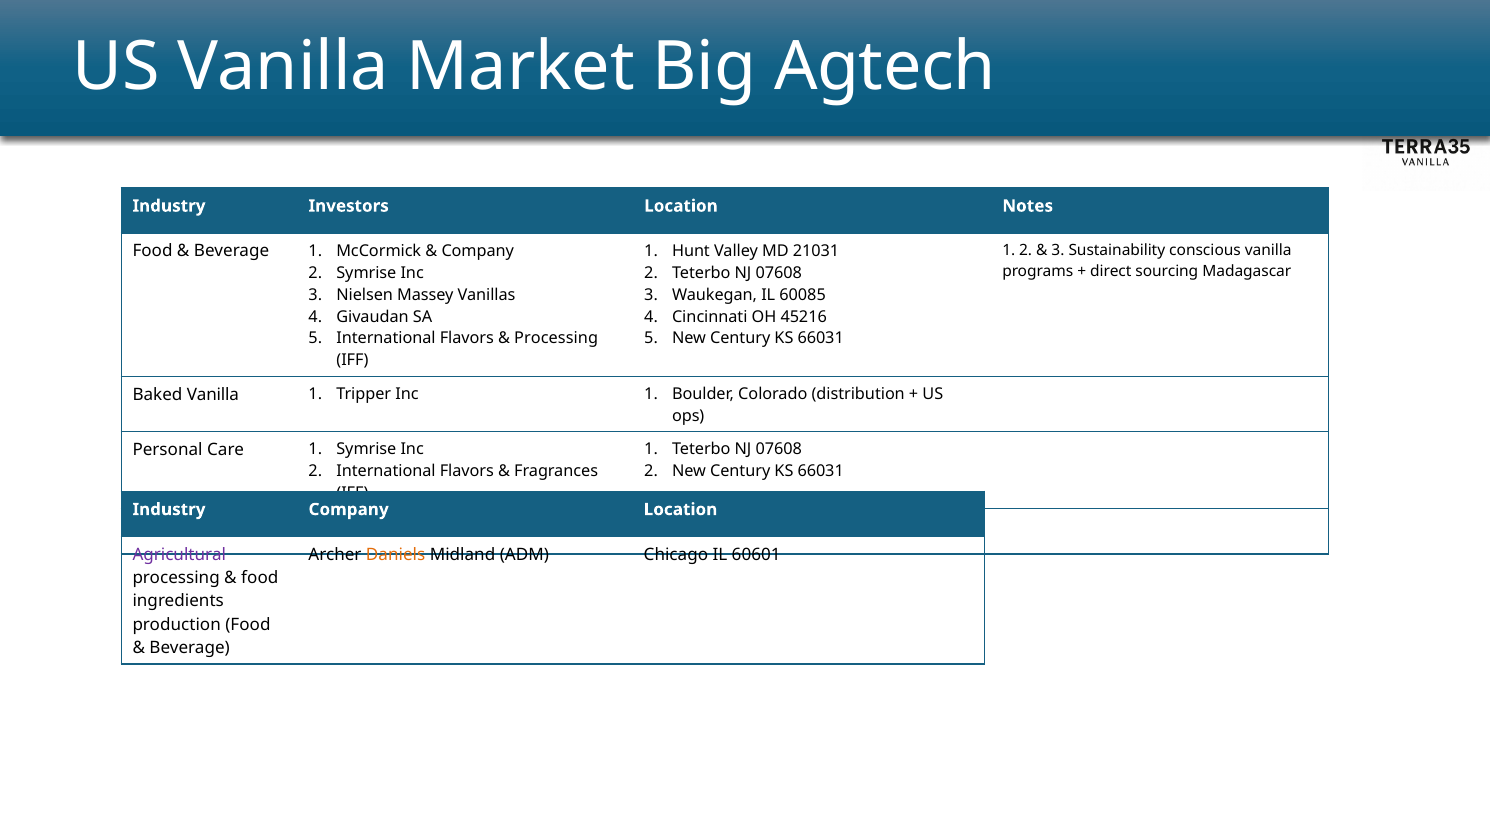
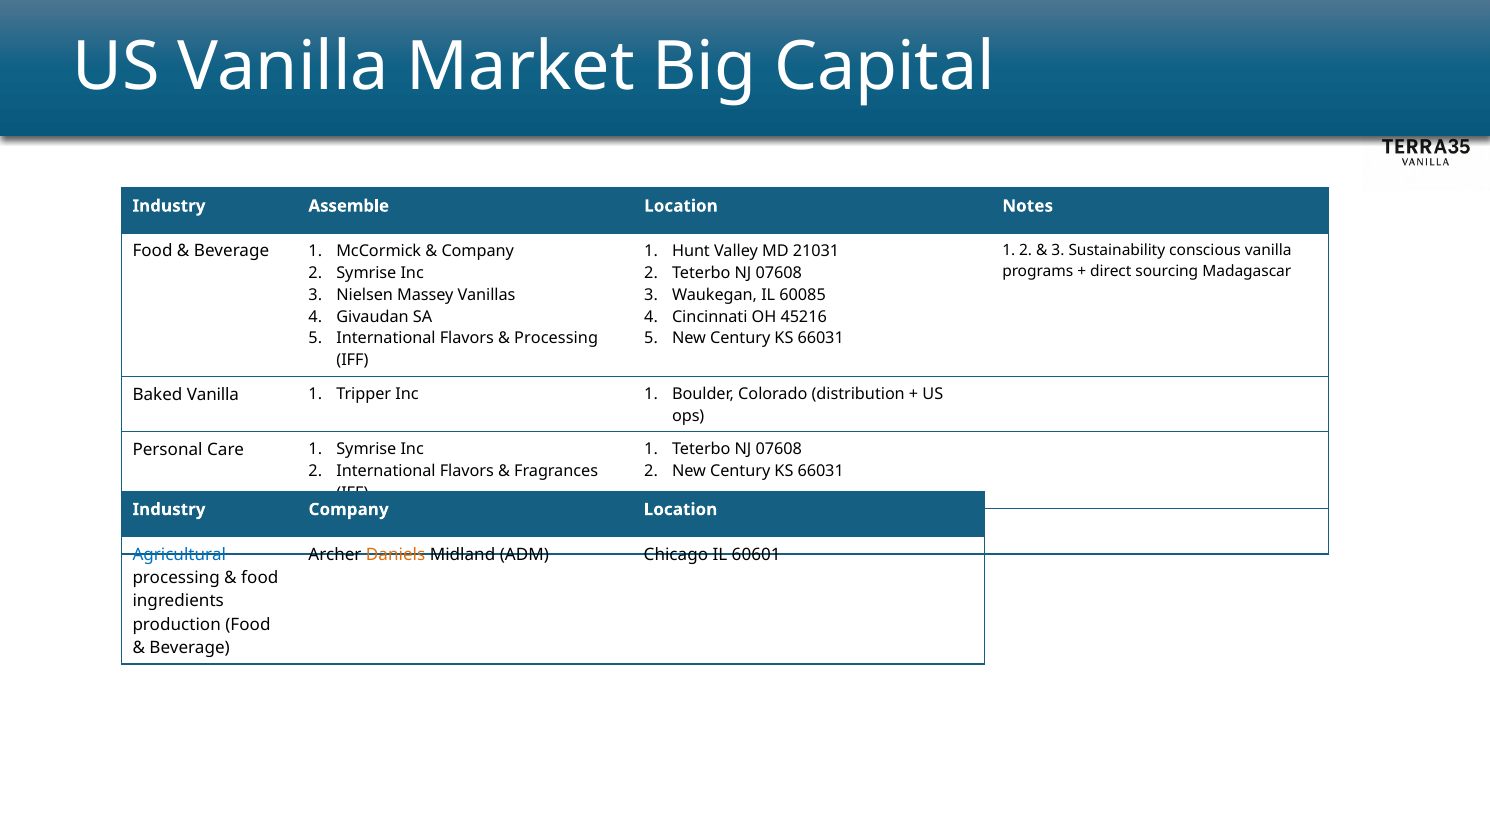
Agtech: Agtech -> Capital
Investors: Investors -> Assemble
Agricultural colour: purple -> blue
